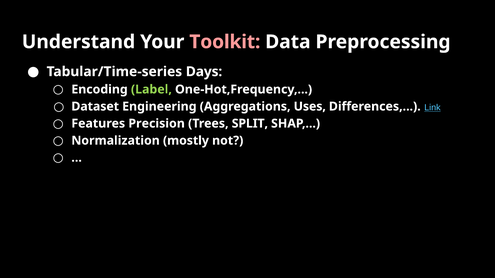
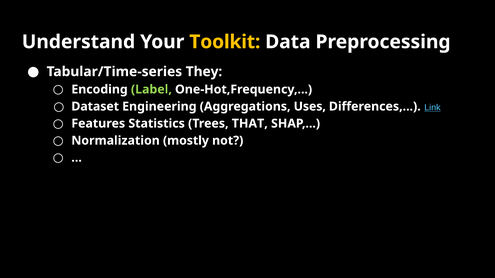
Toolkit colour: pink -> yellow
Days: Days -> They
Precision: Precision -> Statistics
SPLIT: SPLIT -> THAT
